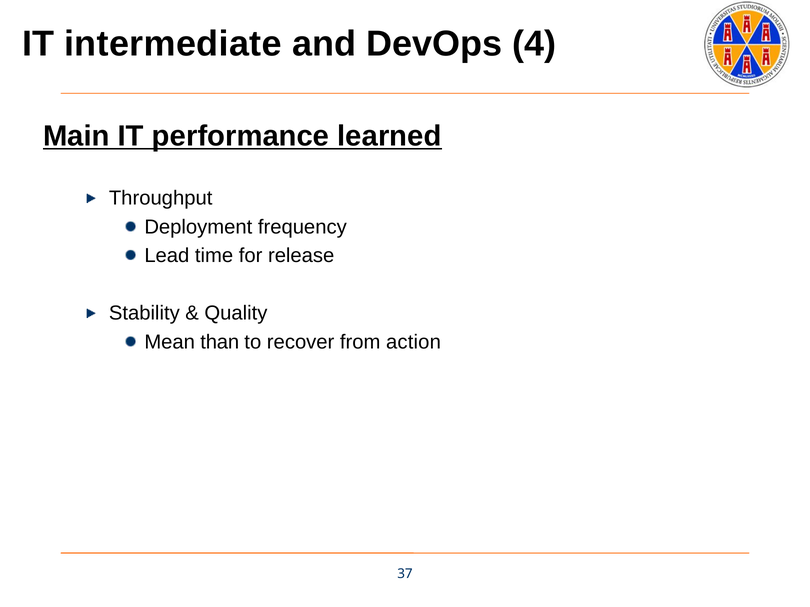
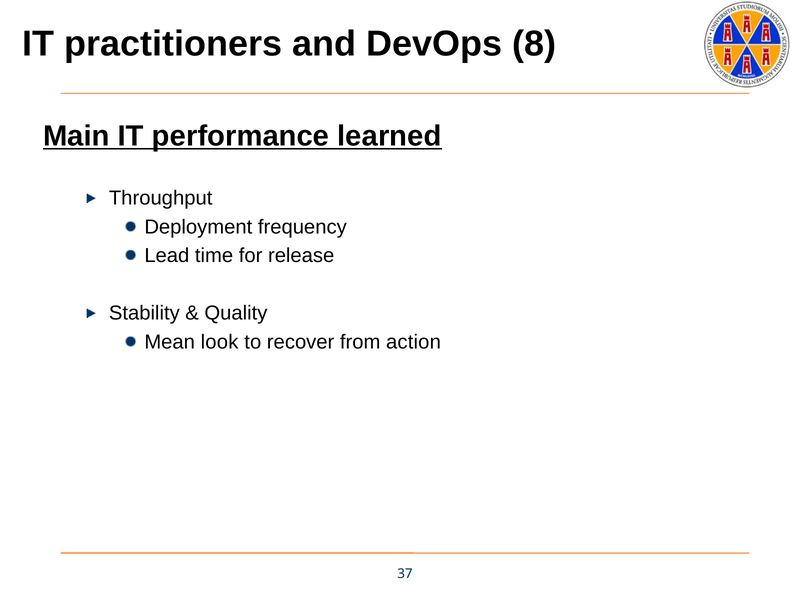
intermediate: intermediate -> practitioners
4: 4 -> 8
than: than -> look
